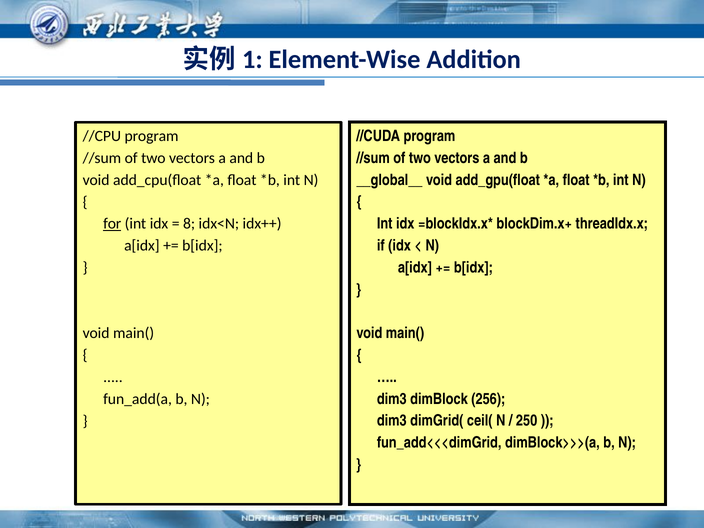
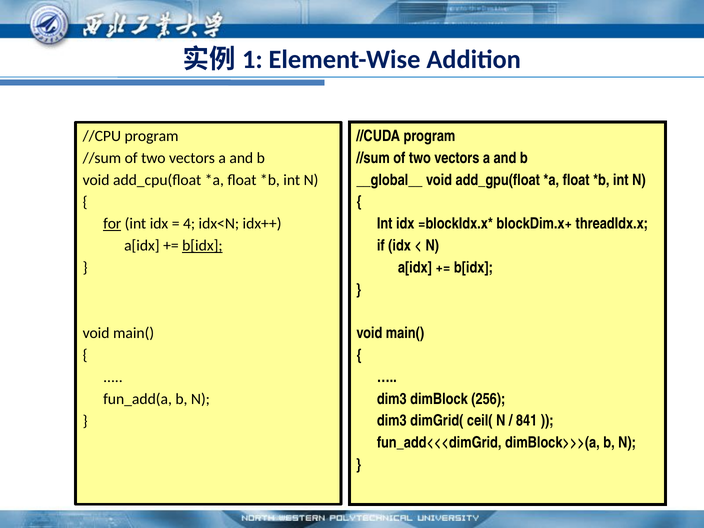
8: 8 -> 4
b[idx at (202, 246) underline: none -> present
250: 250 -> 841
